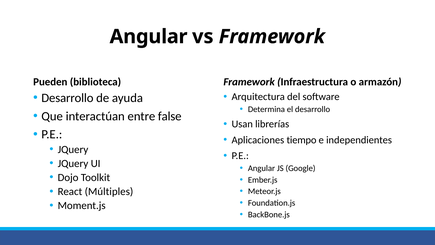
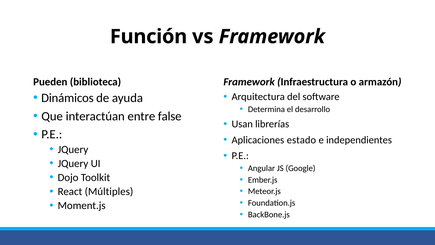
Angular at (149, 37): Angular -> Función
Desarrollo at (67, 98): Desarrollo -> Dinámicos
tiempo: tiempo -> estado
